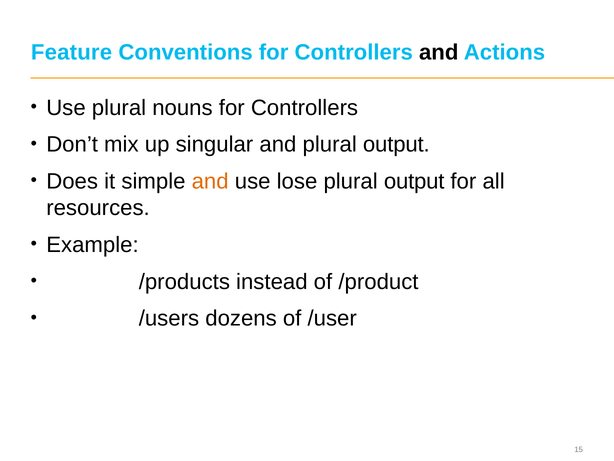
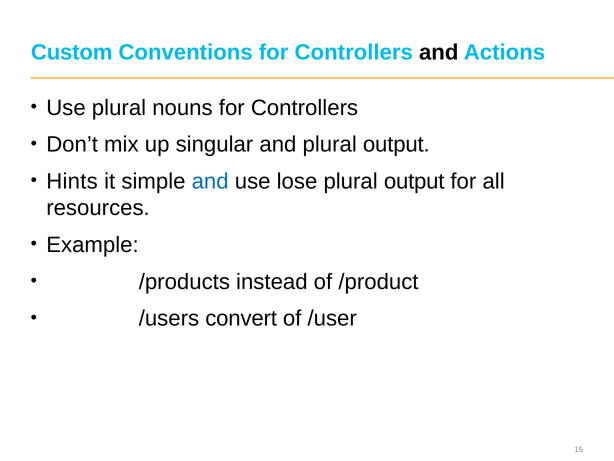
Feature: Feature -> Custom
Does: Does -> Hints
and at (210, 181) colour: orange -> blue
dozens: dozens -> convert
